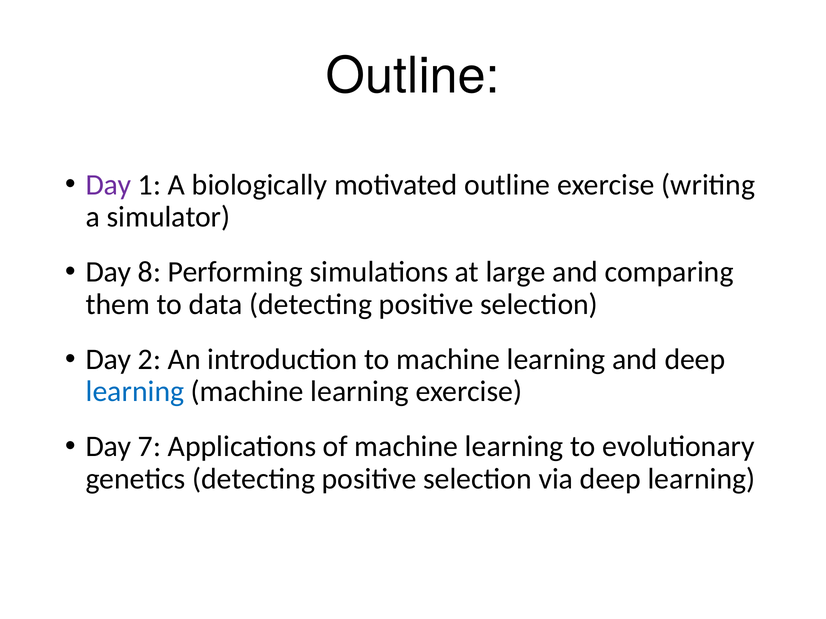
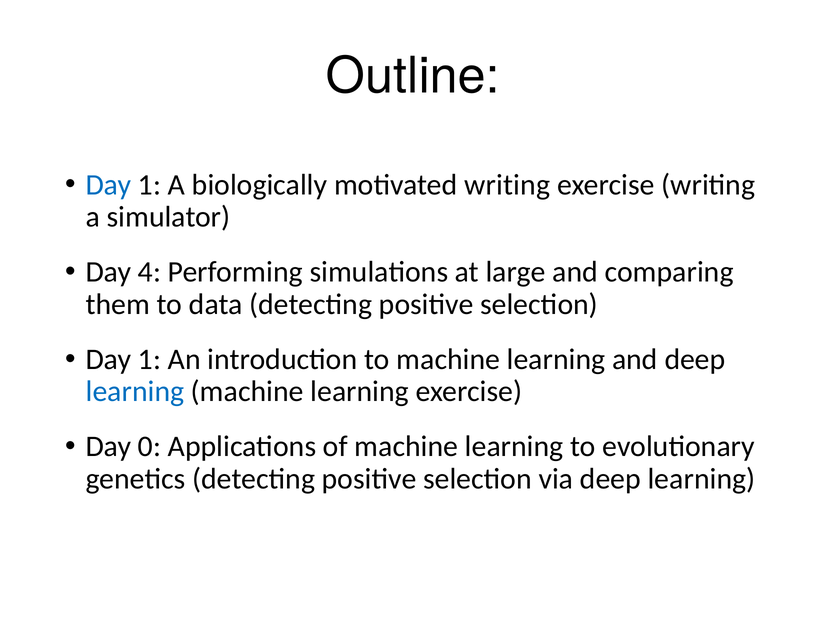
Day at (109, 185) colour: purple -> blue
motivated outline: outline -> writing
8: 8 -> 4
2 at (149, 360): 2 -> 1
7: 7 -> 0
